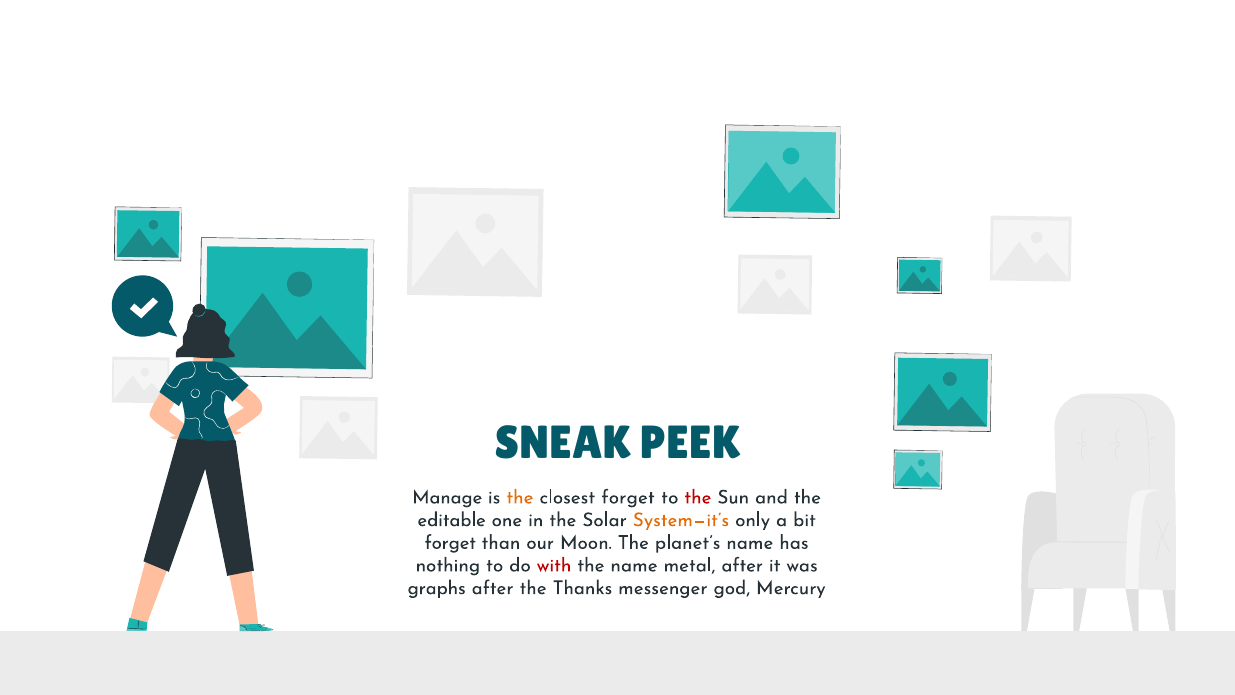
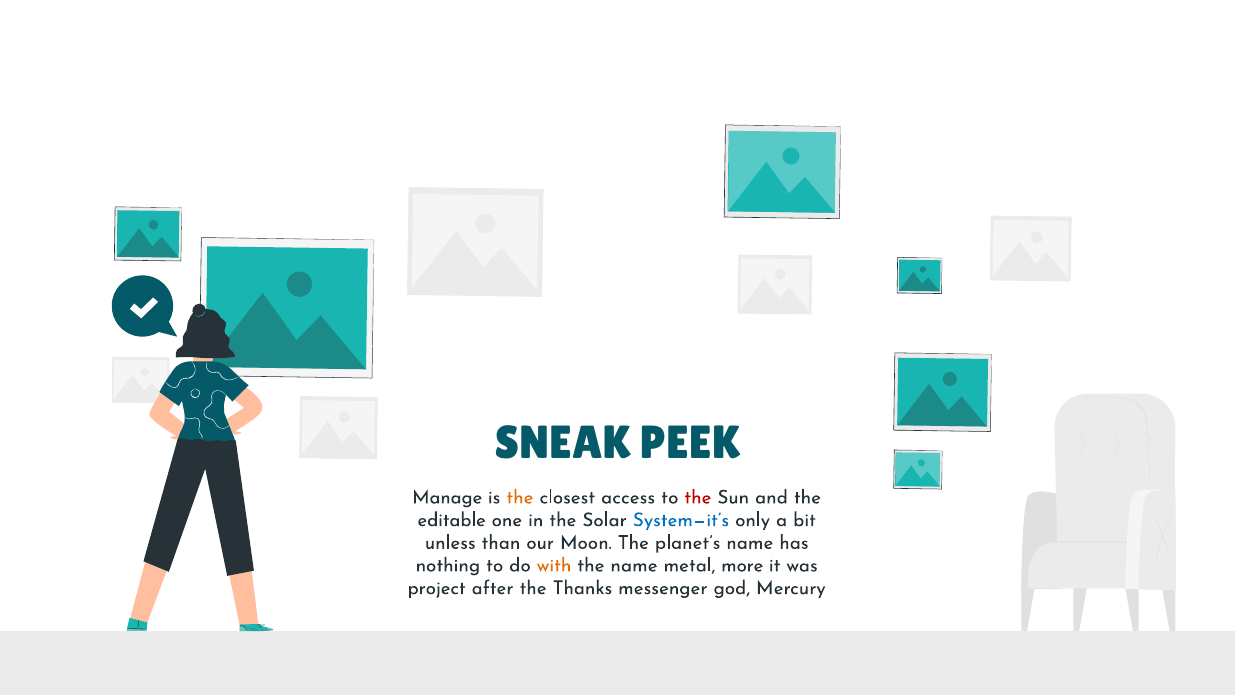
closest forget: forget -> access
System—it’s colour: orange -> blue
forget at (450, 542): forget -> unless
with colour: red -> orange
metal after: after -> more
graphs: graphs -> project
